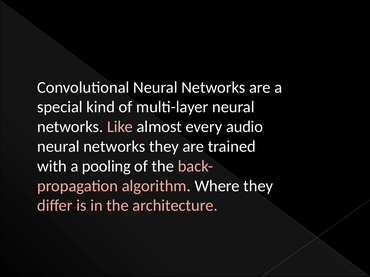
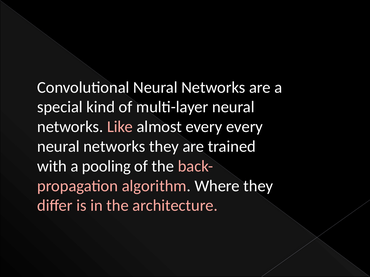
every audio: audio -> every
